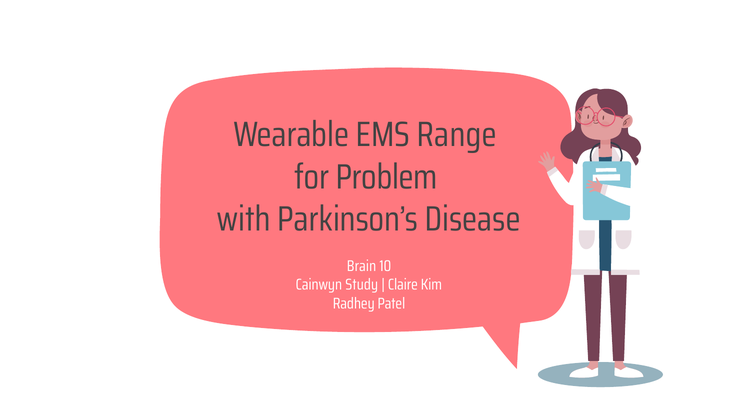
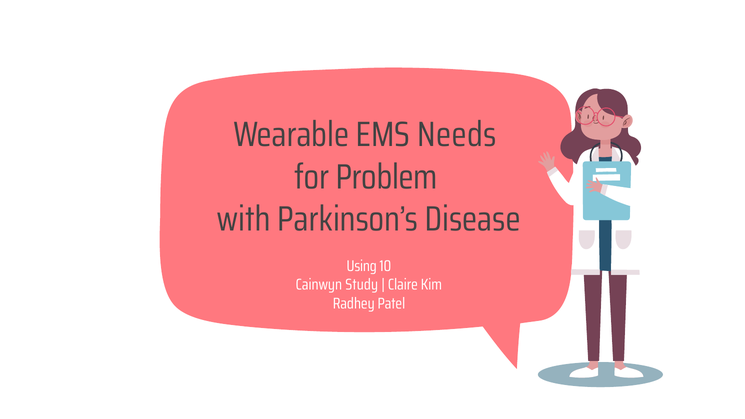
Range: Range -> Needs
Brain: Brain -> Using
